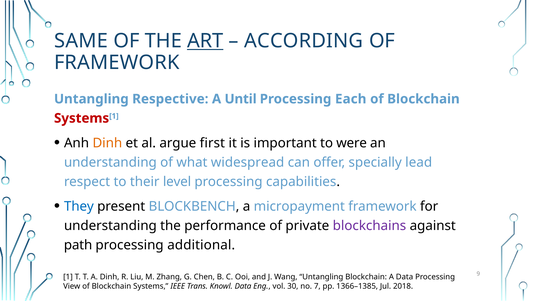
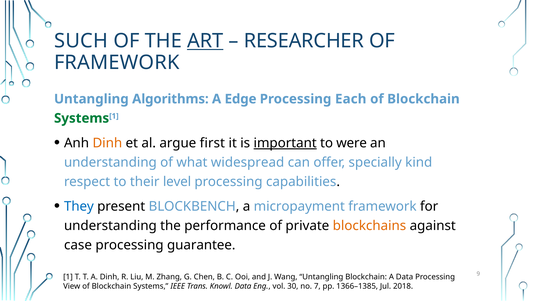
SAME: SAME -> SUCH
ACCORDING: ACCORDING -> RESEARCHER
Respective: Respective -> Algorithms
Until: Until -> Edge
Systems at (82, 118) colour: red -> green
important underline: none -> present
lead: lead -> kind
blockchains colour: purple -> orange
path: path -> case
additional: additional -> guarantee
